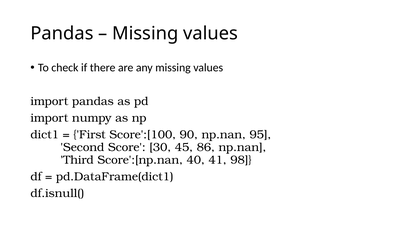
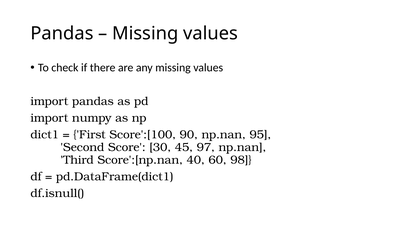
86: 86 -> 97
41: 41 -> 60
